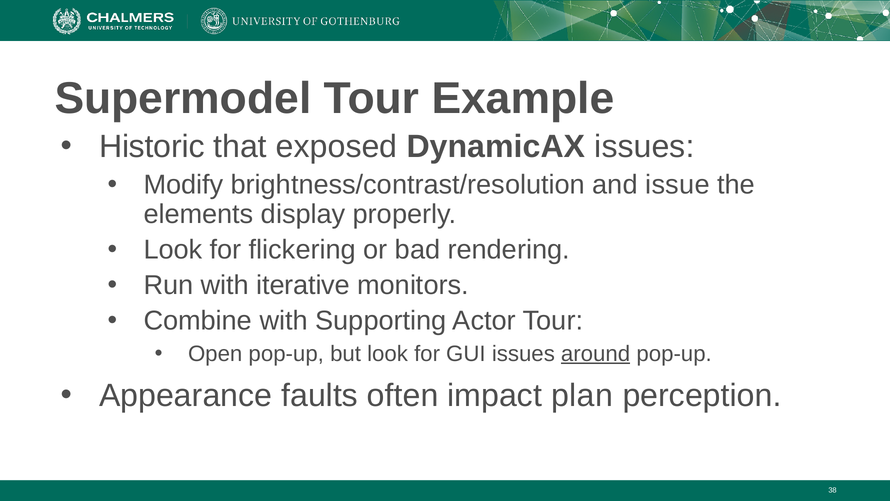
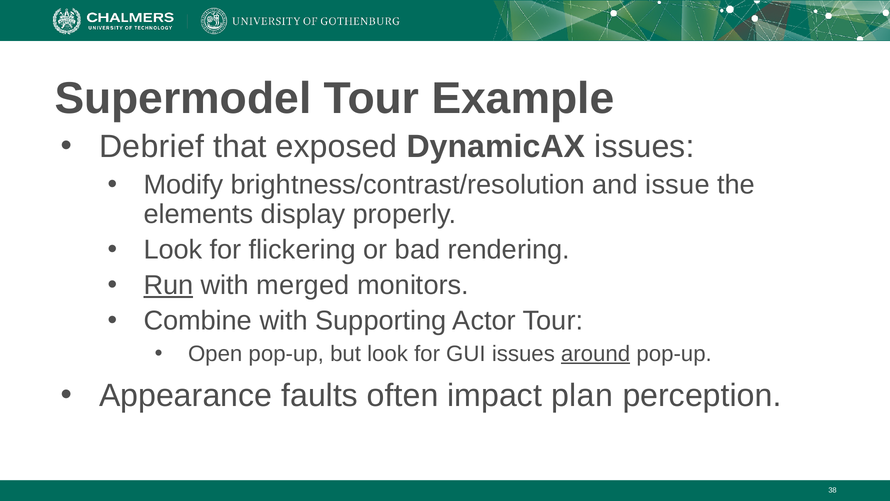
Historic: Historic -> Debrief
Run underline: none -> present
iterative: iterative -> merged
